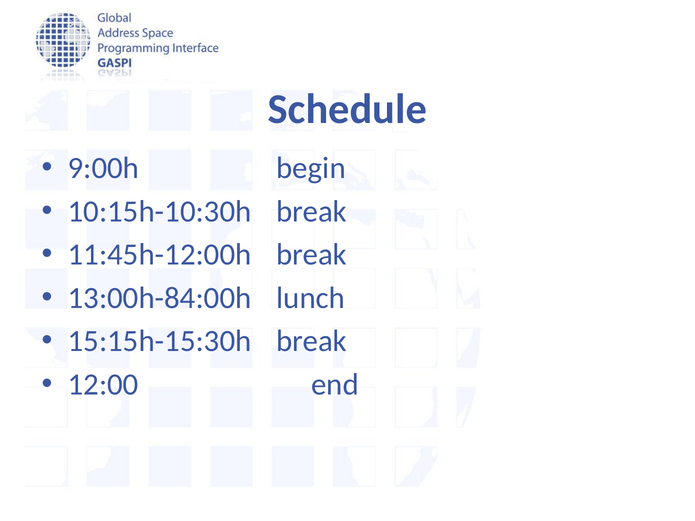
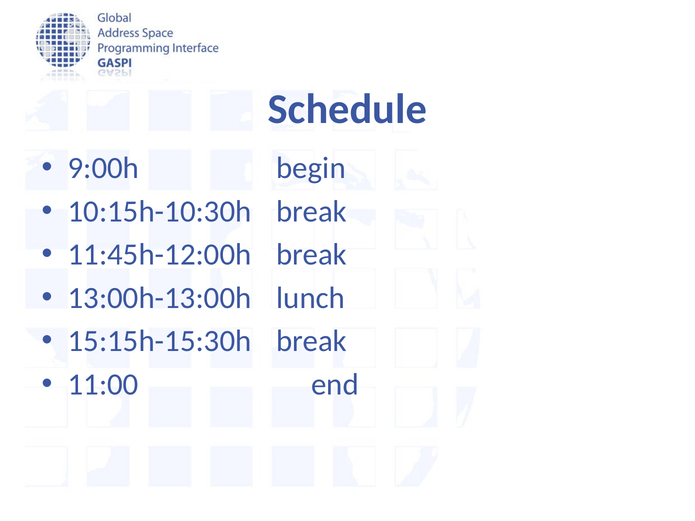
13:00h-84:00h: 13:00h-84:00h -> 13:00h-13:00h
12:00: 12:00 -> 11:00
